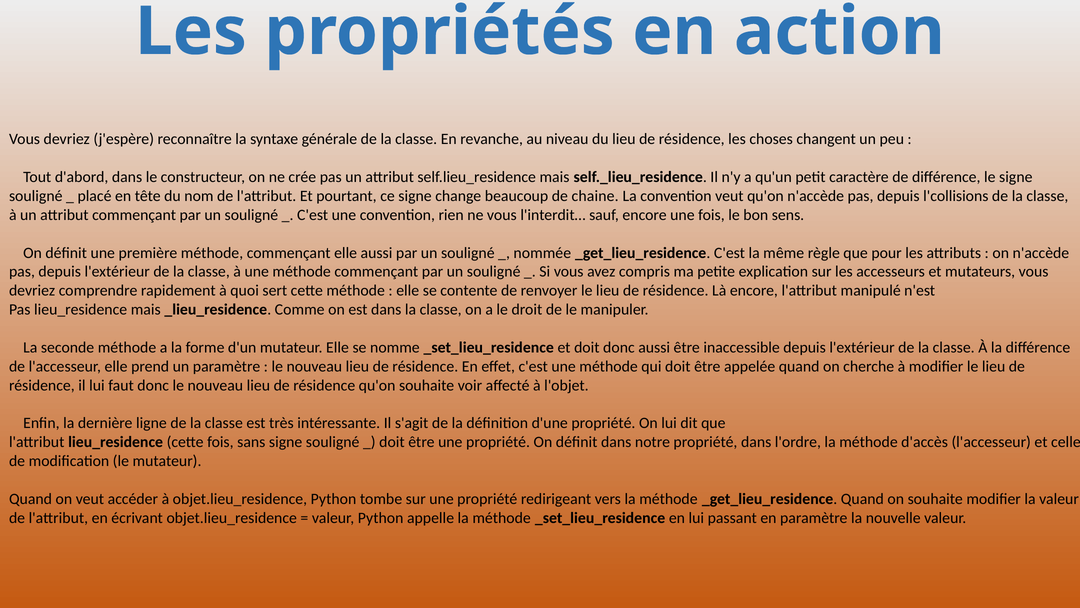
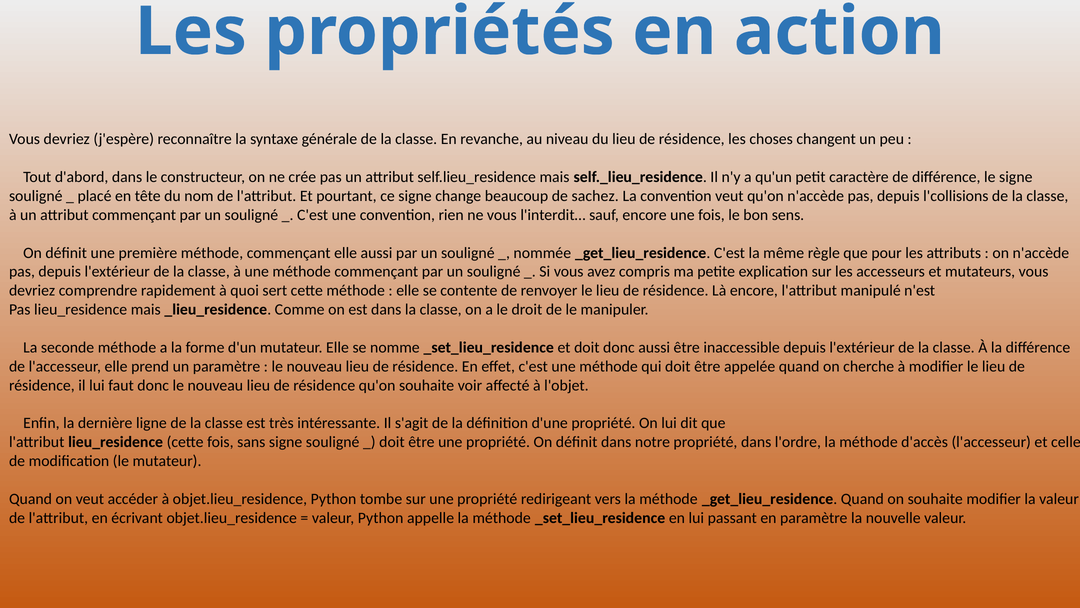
chaine: chaine -> sachez
